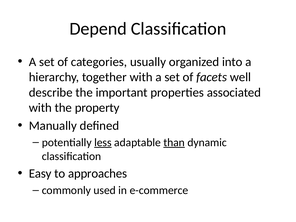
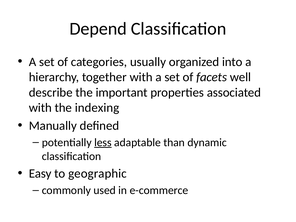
property: property -> indexing
than underline: present -> none
approaches: approaches -> geographic
